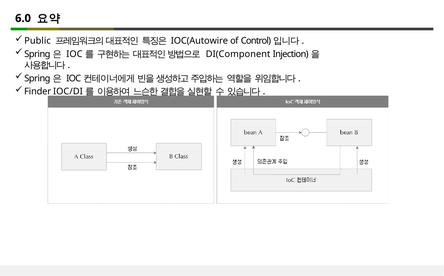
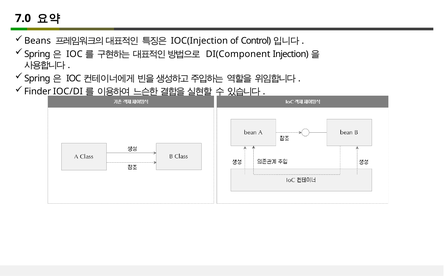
6.0: 6.0 -> 7.0
Public: Public -> Beans
IOC(Autowire: IOC(Autowire -> IOC(Injection
